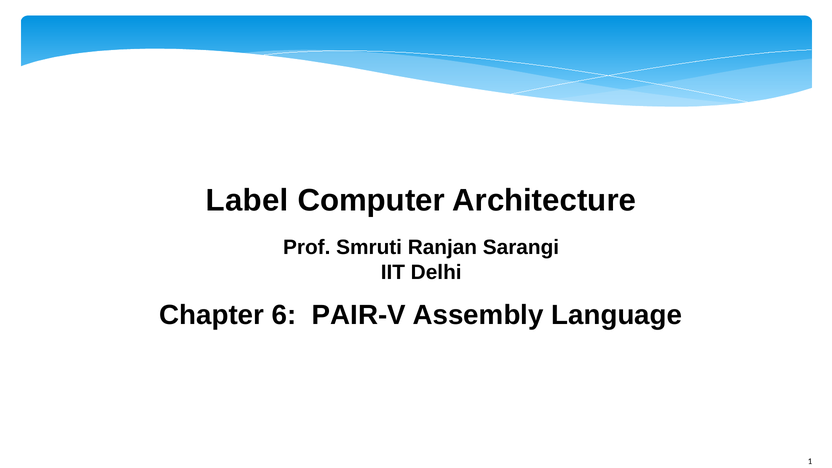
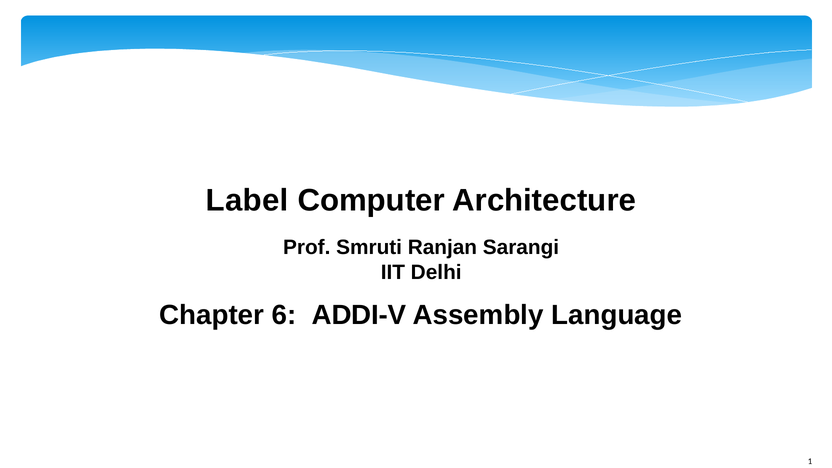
PAIR-V: PAIR-V -> ADDI-V
